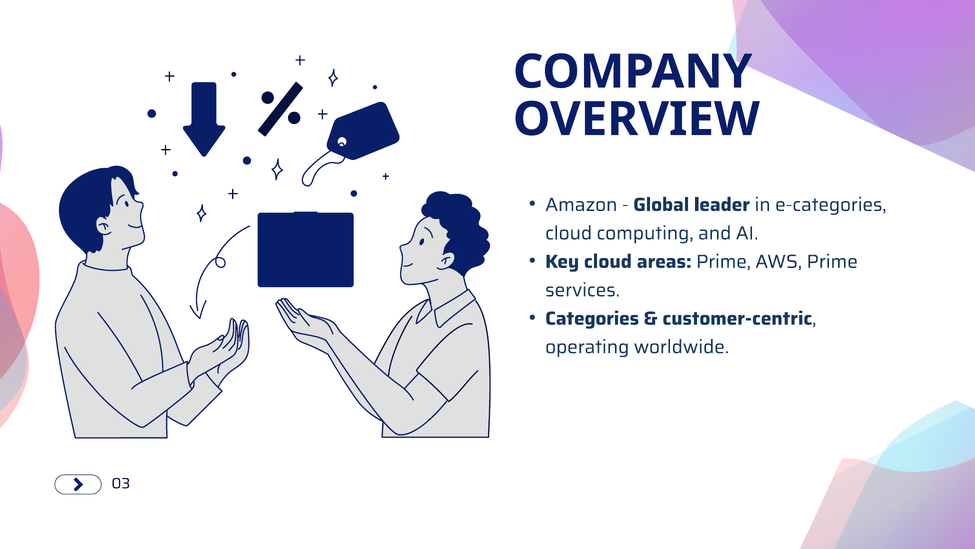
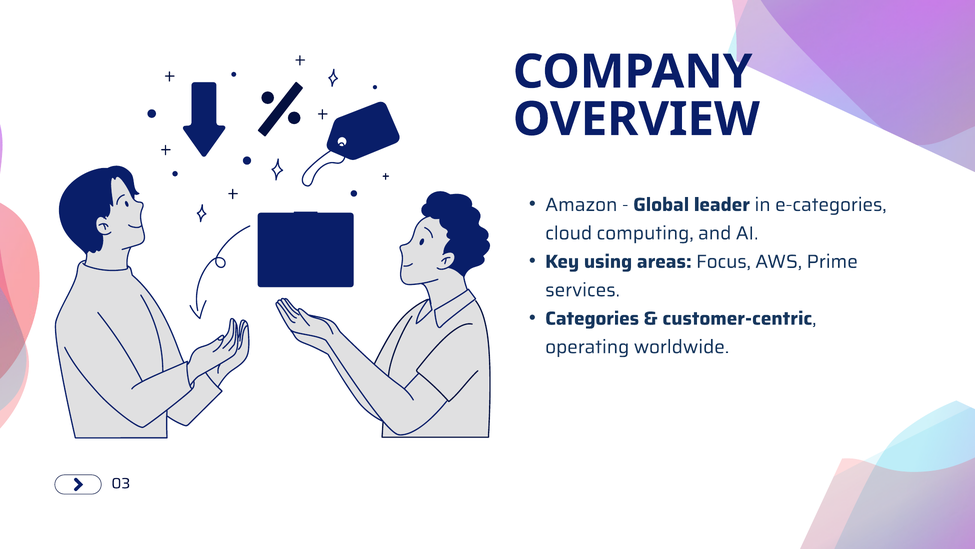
Key cloud: cloud -> using
areas Prime: Prime -> Focus
